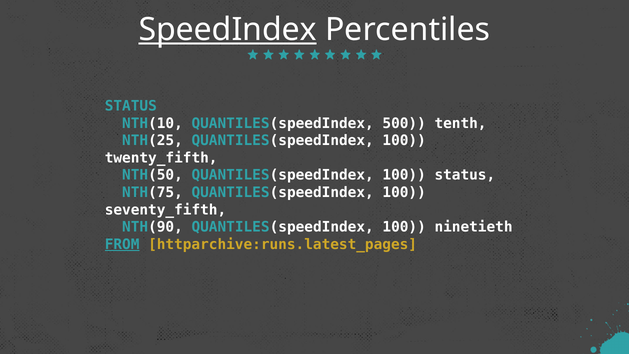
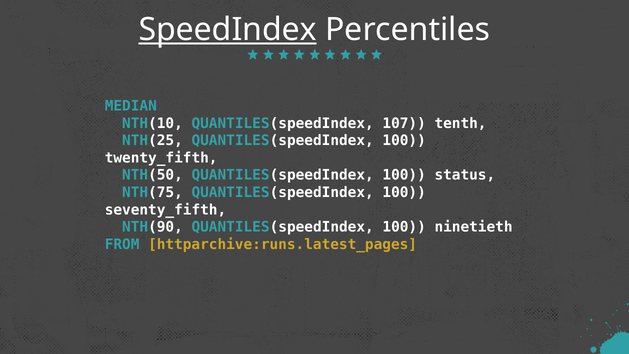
STATUS at (131, 106): STATUS -> MEDIAN
500: 500 -> 107
FROM underline: present -> none
